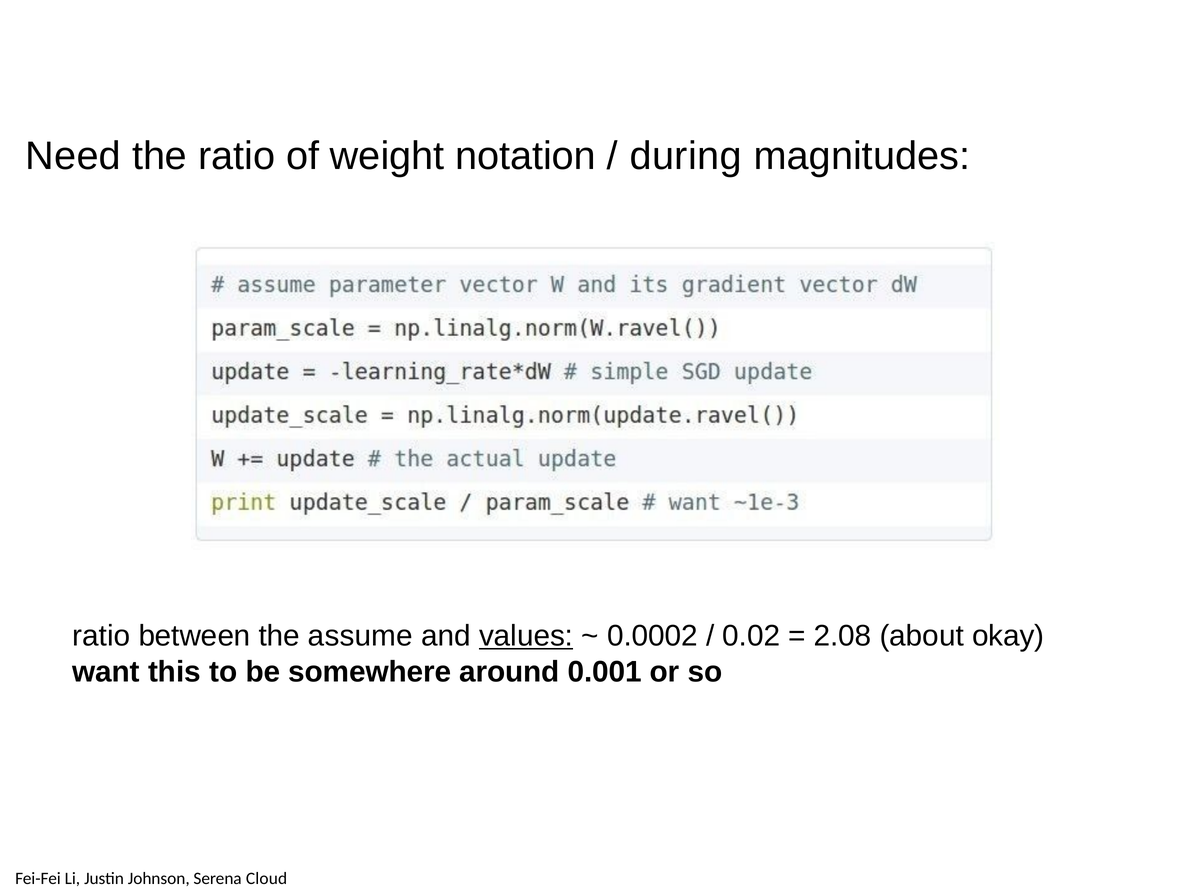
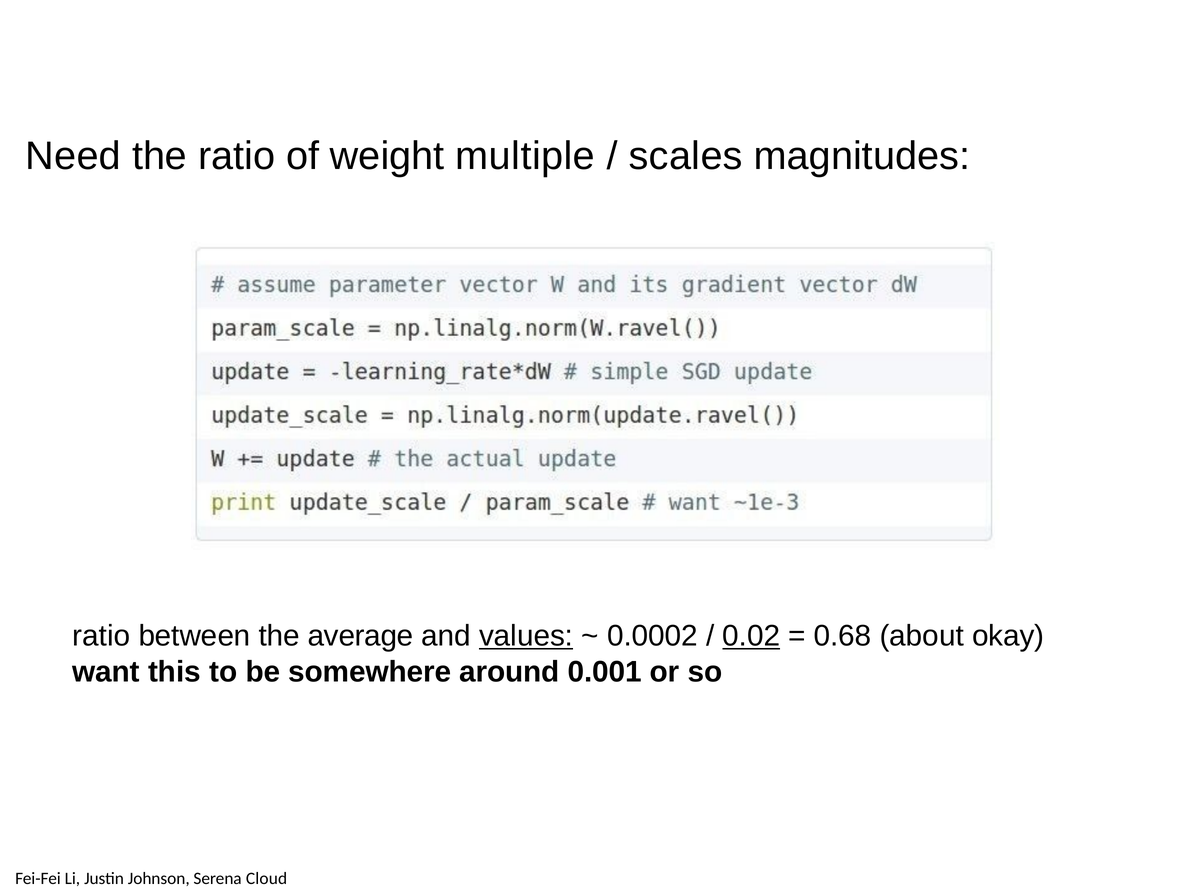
notation: notation -> multiple
during: during -> scales
assume: assume -> average
0.02 underline: none -> present
2.08: 2.08 -> 0.68
